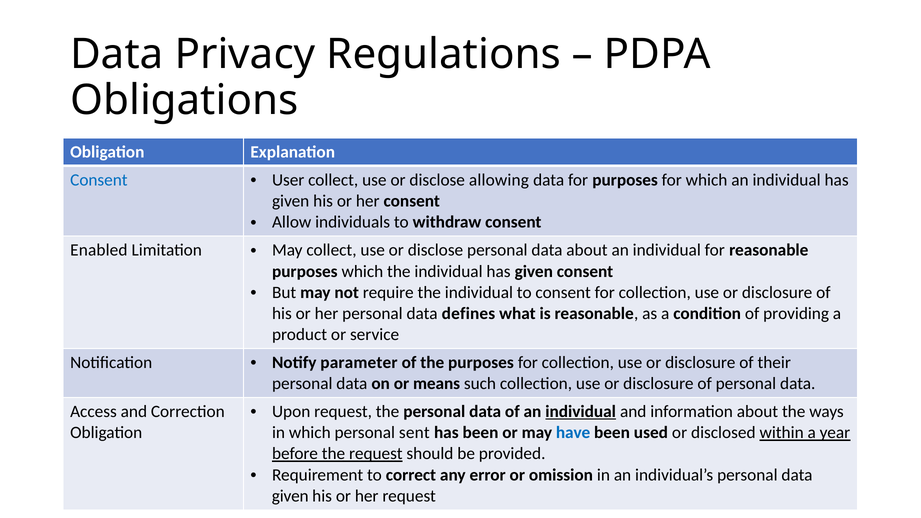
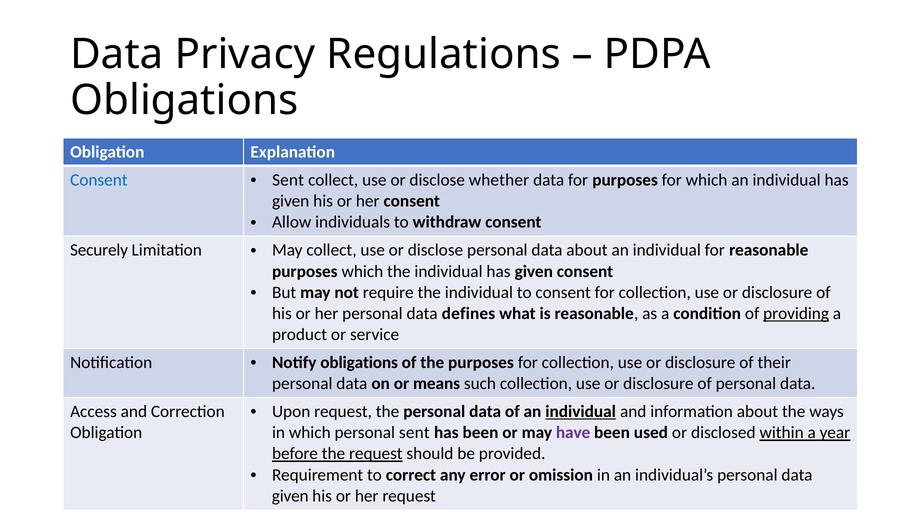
User at (288, 180): User -> Sent
allowing: allowing -> whether
Enabled: Enabled -> Securely
providing underline: none -> present
Notify parameter: parameter -> obligations
have colour: blue -> purple
